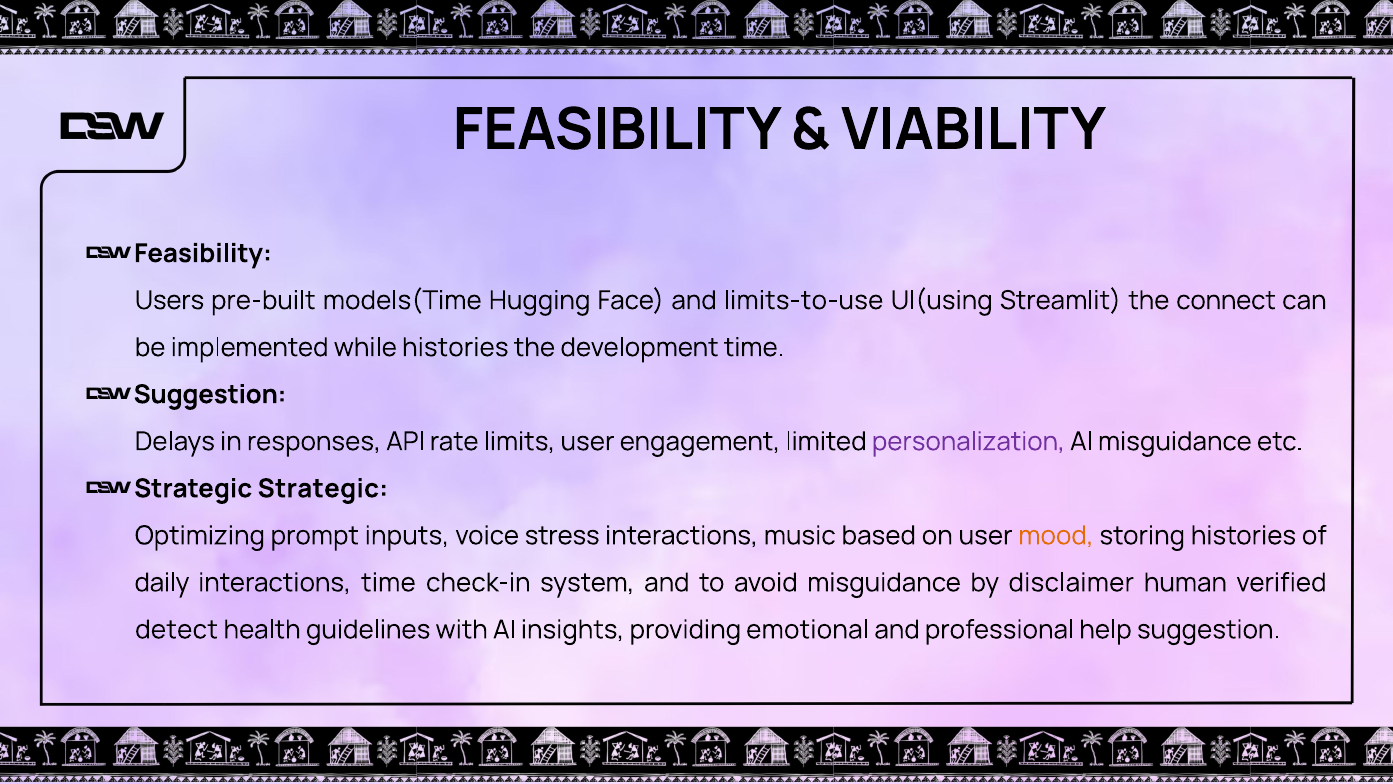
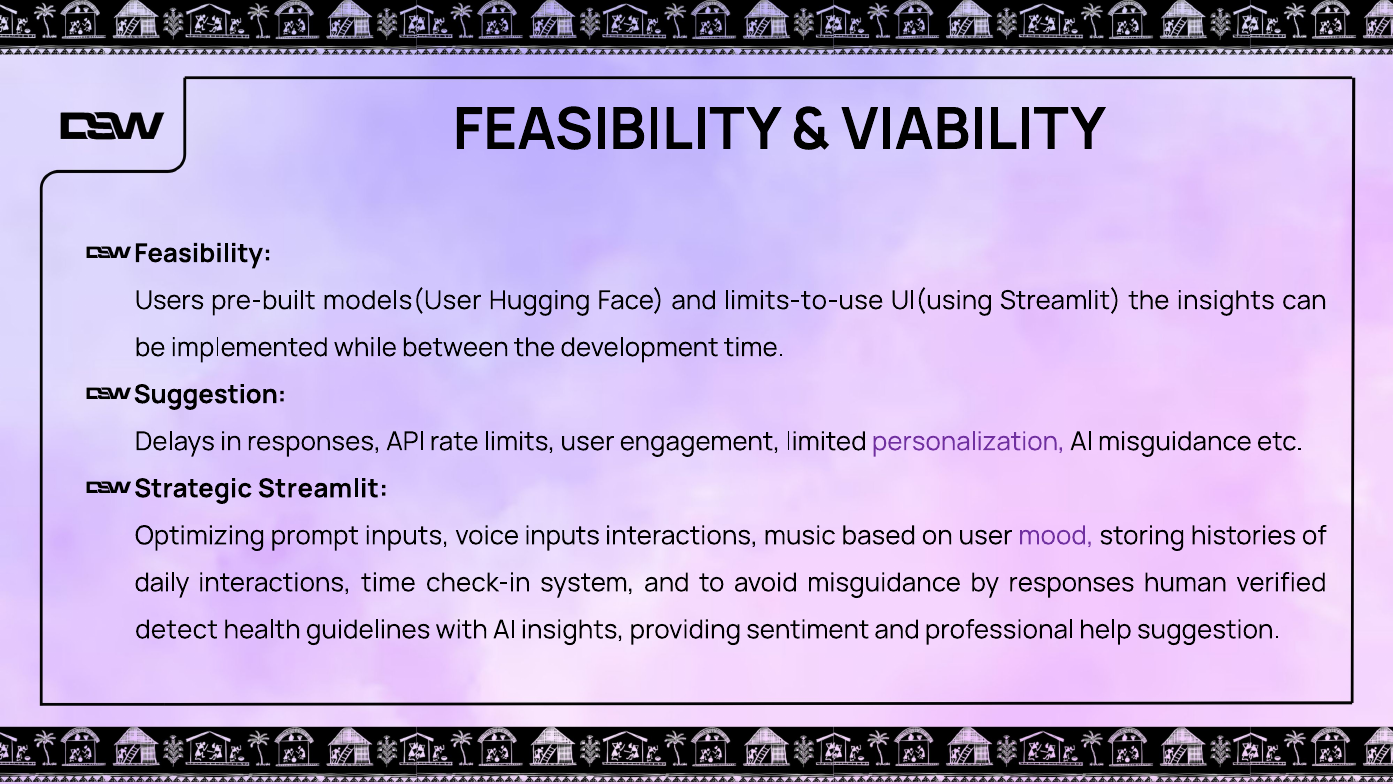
models(Time: models(Time -> models(User
the connect: connect -> insights
while histories: histories -> between
Strategic Strategic: Strategic -> Streamlit
voice stress: stress -> inputs
mood colour: orange -> purple
by disclaimer: disclaimer -> responses
emotional: emotional -> sentiment
